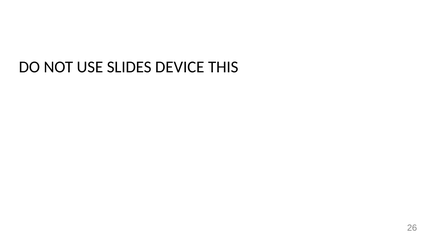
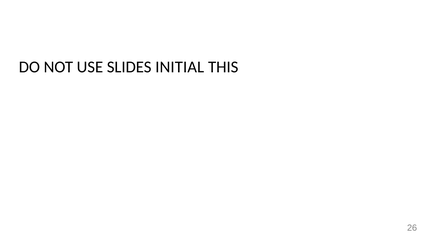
DEVICE: DEVICE -> INITIAL
